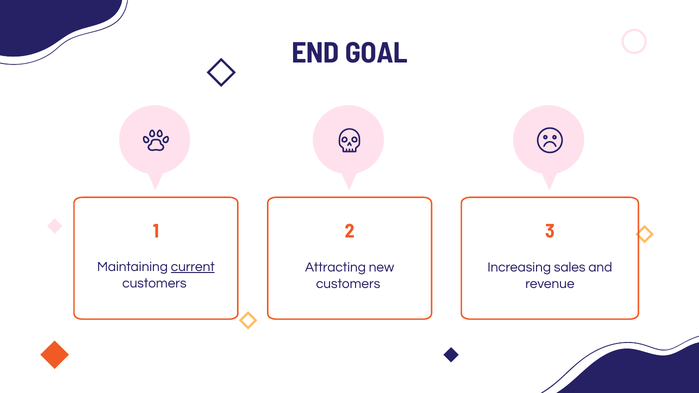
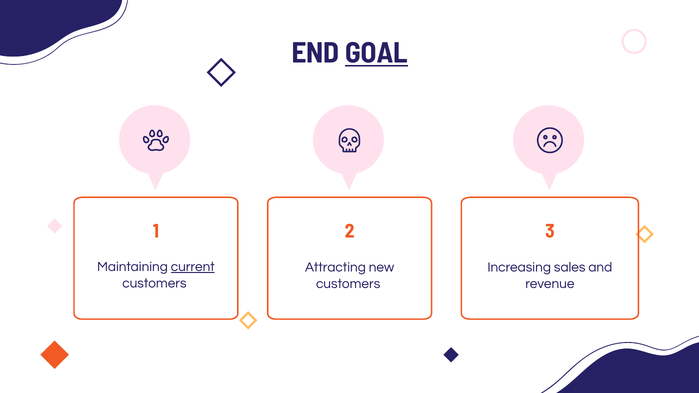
GOAL underline: none -> present
